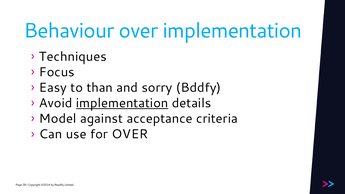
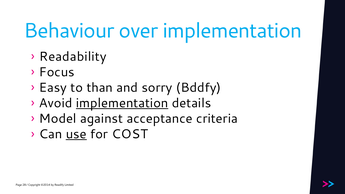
Techniques: Techniques -> Readability
use underline: none -> present
for OVER: OVER -> COST
